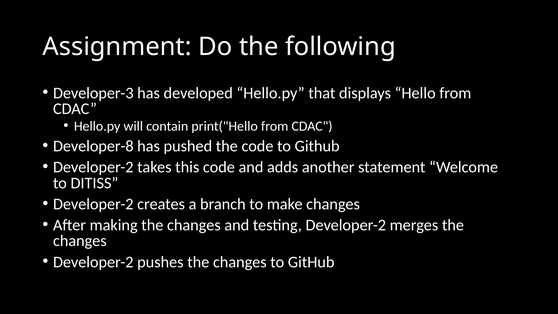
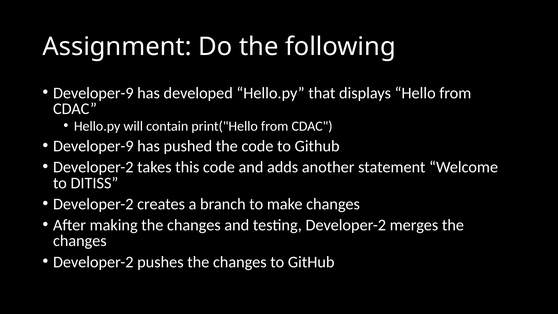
Developer-3 at (93, 93): Developer-3 -> Developer-9
Developer-8 at (93, 146): Developer-8 -> Developer-9
